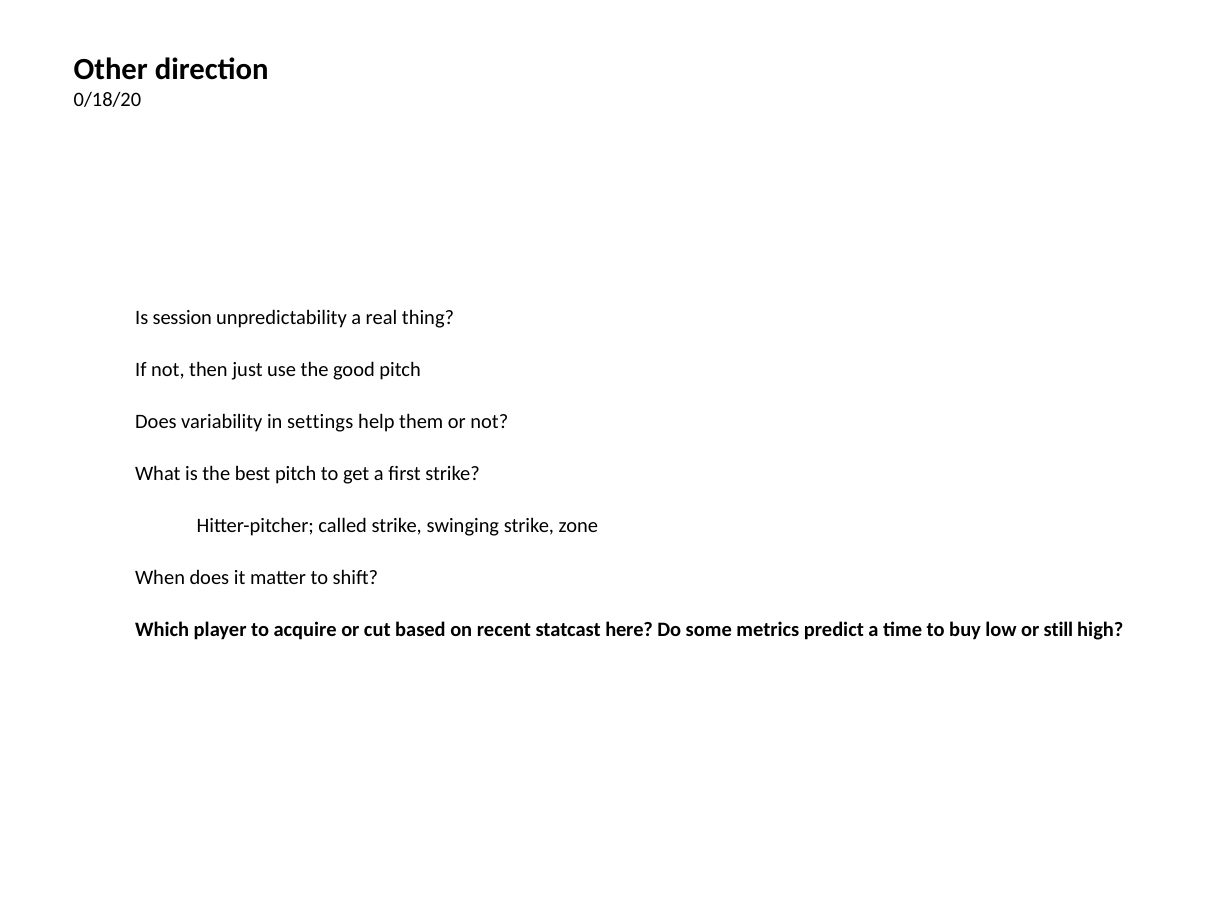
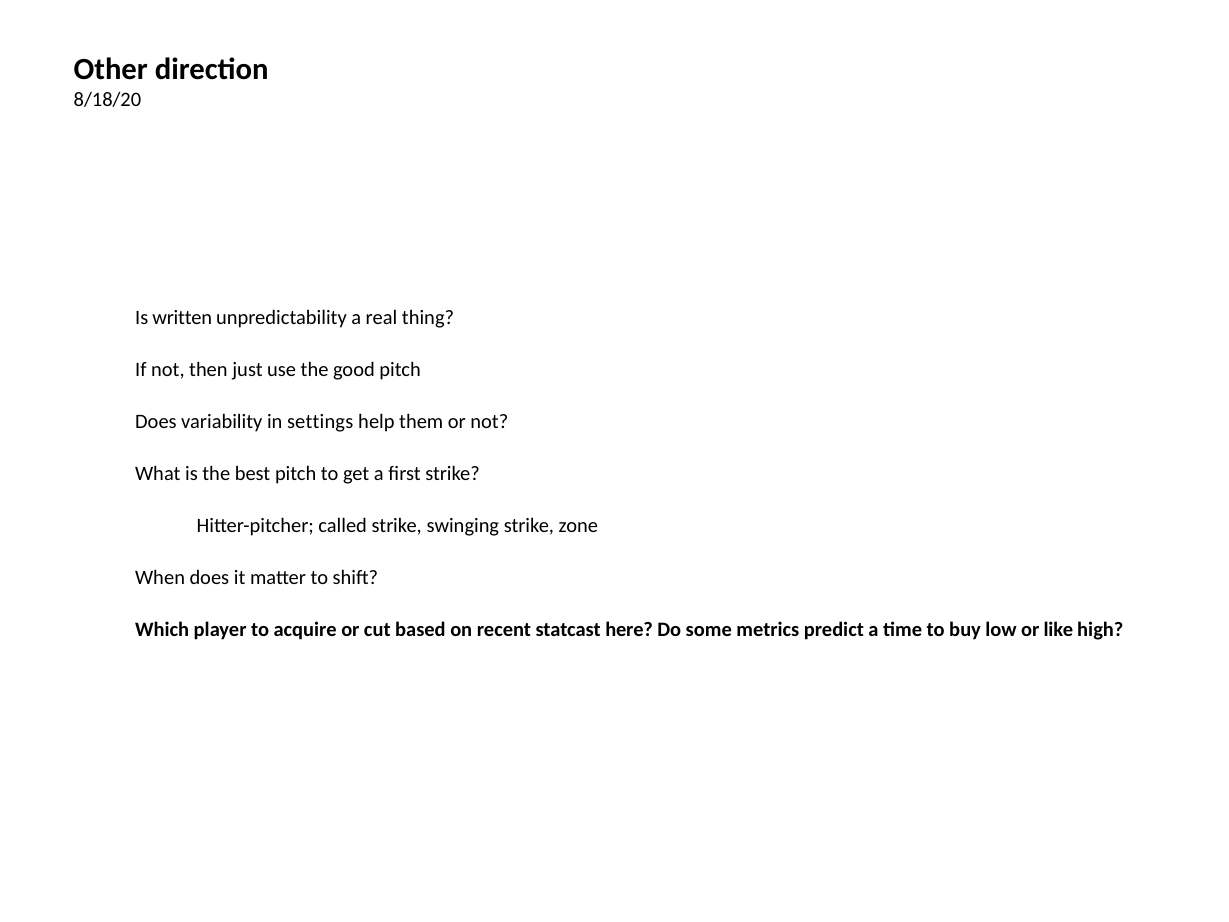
0/18/20: 0/18/20 -> 8/18/20
session: session -> written
still: still -> like
